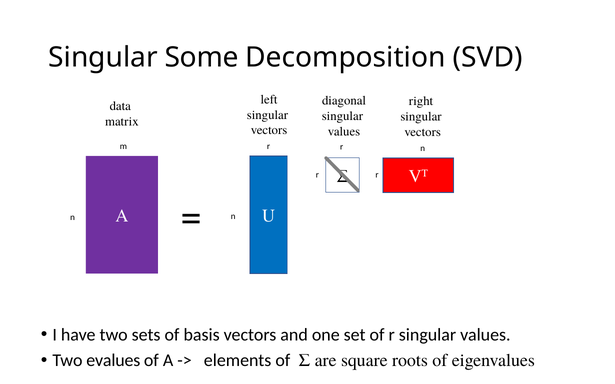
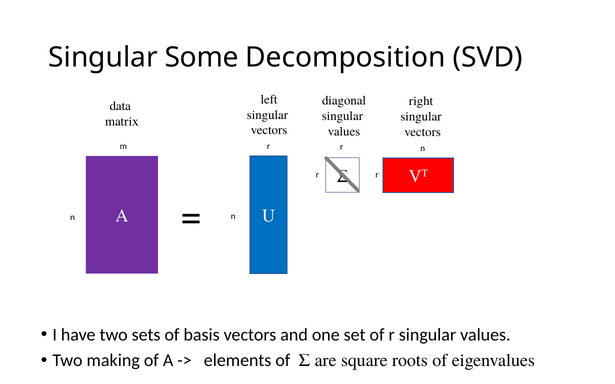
evalues: evalues -> making
